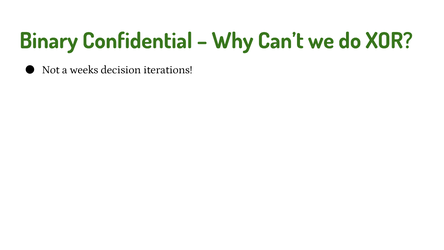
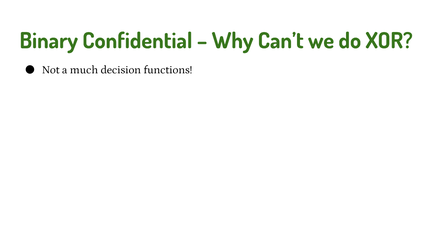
weeks: weeks -> much
iterations: iterations -> functions
